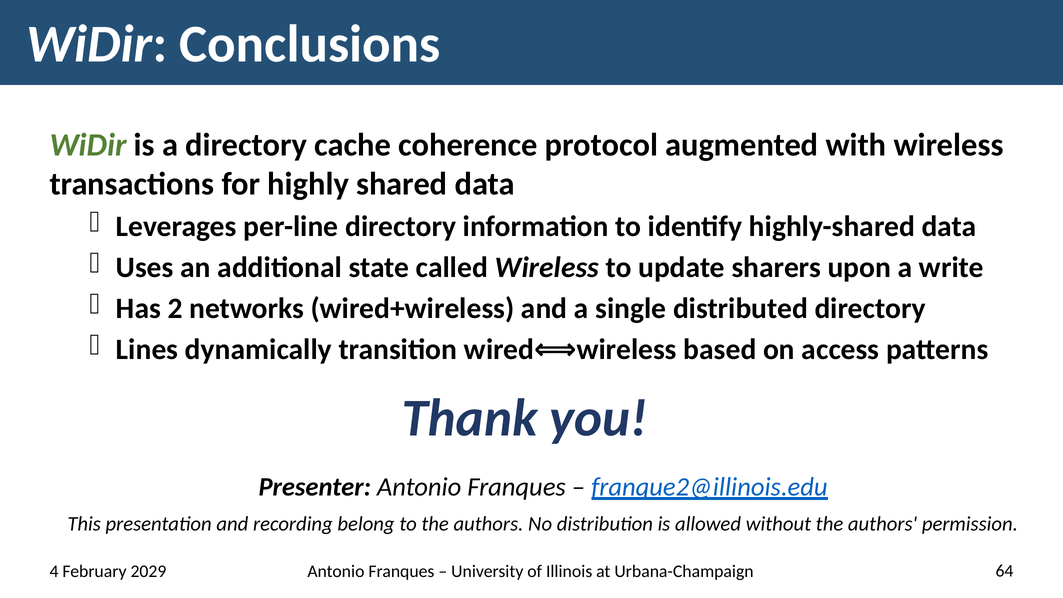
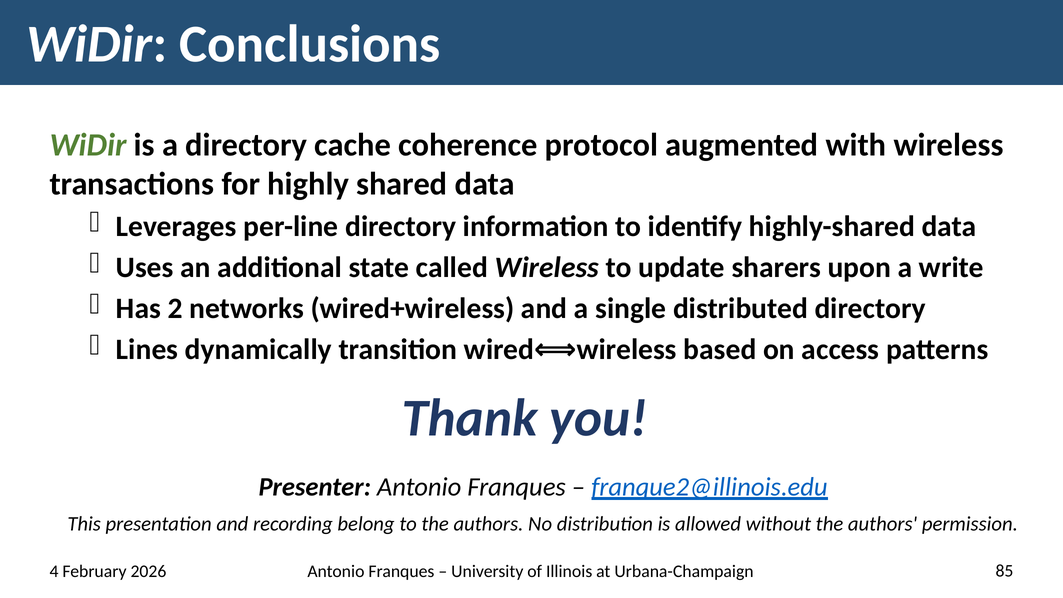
2029: 2029 -> 2026
64: 64 -> 85
